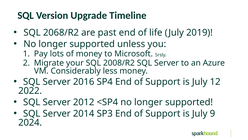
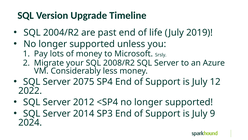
2068/R2: 2068/R2 -> 2004/R2
2016: 2016 -> 2075
